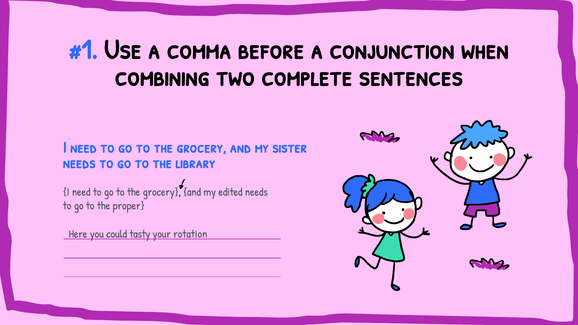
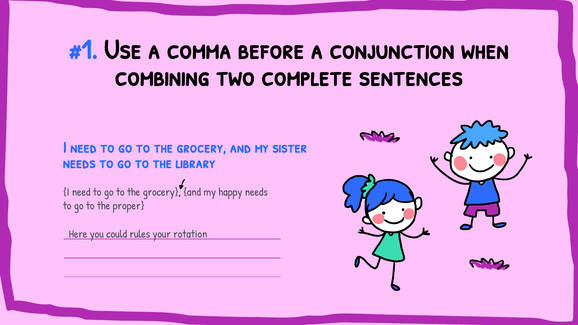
edited: edited -> happy
tasty: tasty -> rules
